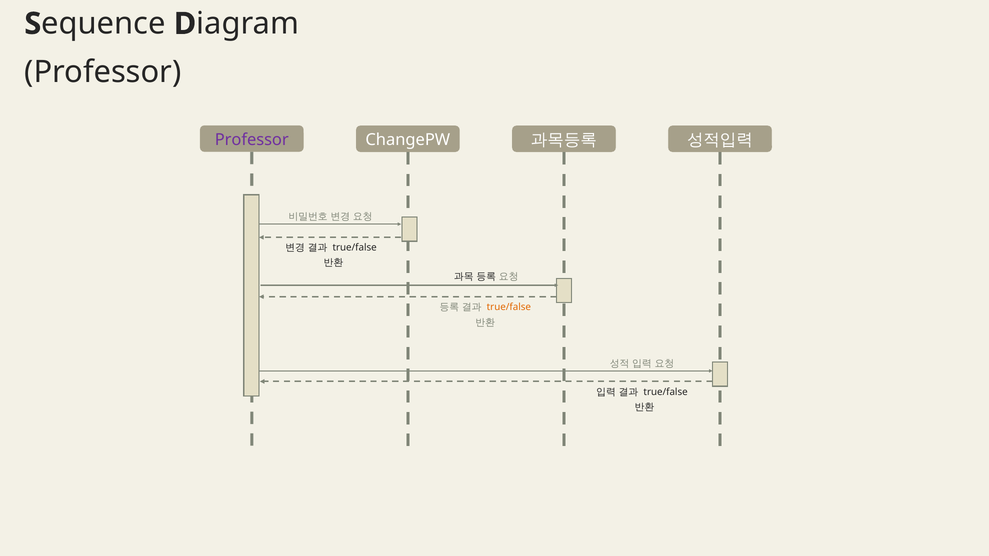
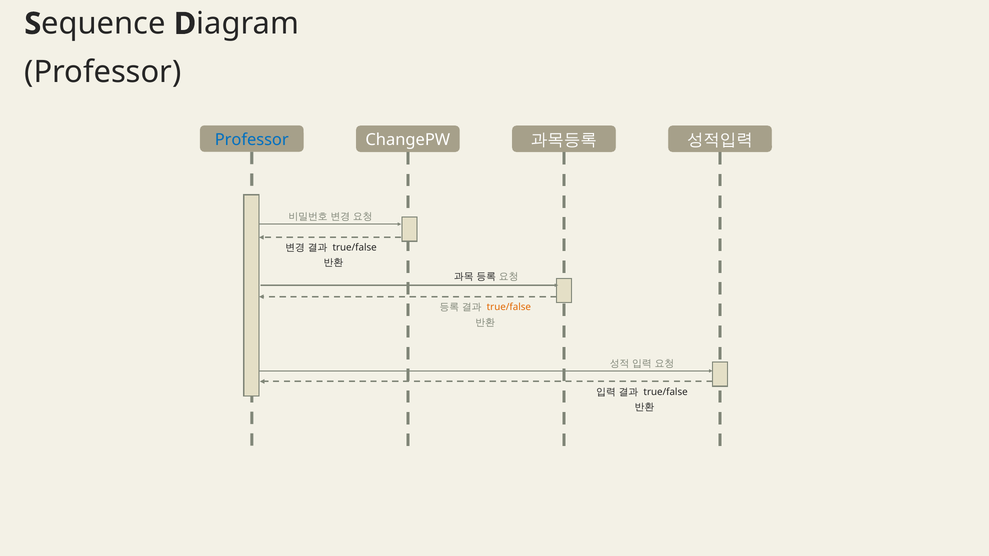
Professor at (252, 140) colour: purple -> blue
